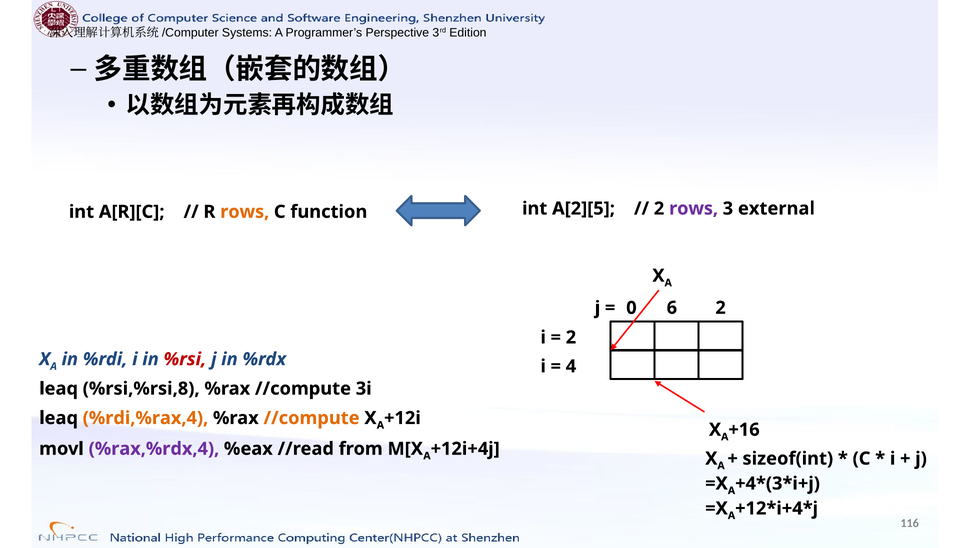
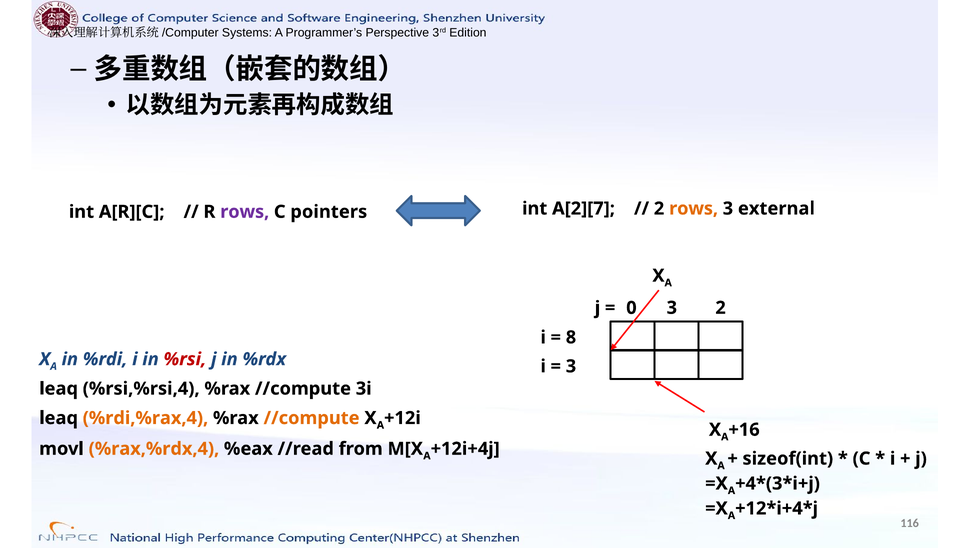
A[2][5: A[2][5 -> A[2][7
rows at (694, 209) colour: purple -> orange
rows at (245, 212) colour: orange -> purple
function: function -> pointers
0 6: 6 -> 3
2 at (571, 338): 2 -> 8
4 at (571, 367): 4 -> 3
%rsi,%rsi,8: %rsi,%rsi,8 -> %rsi,%rsi,4
%rax,%rdx,4 colour: purple -> orange
